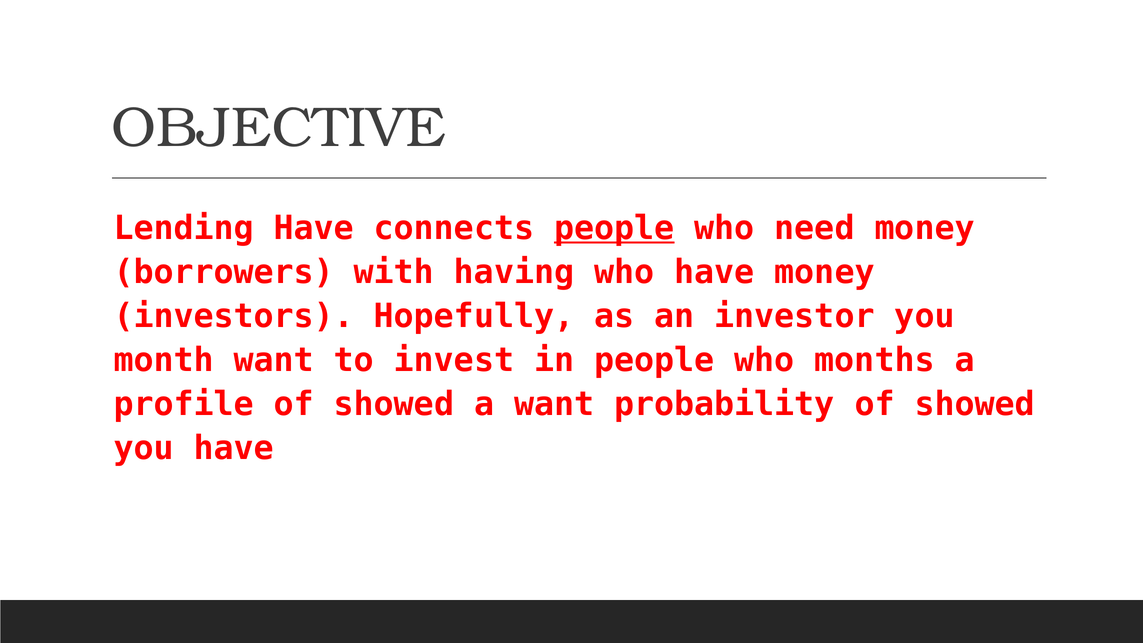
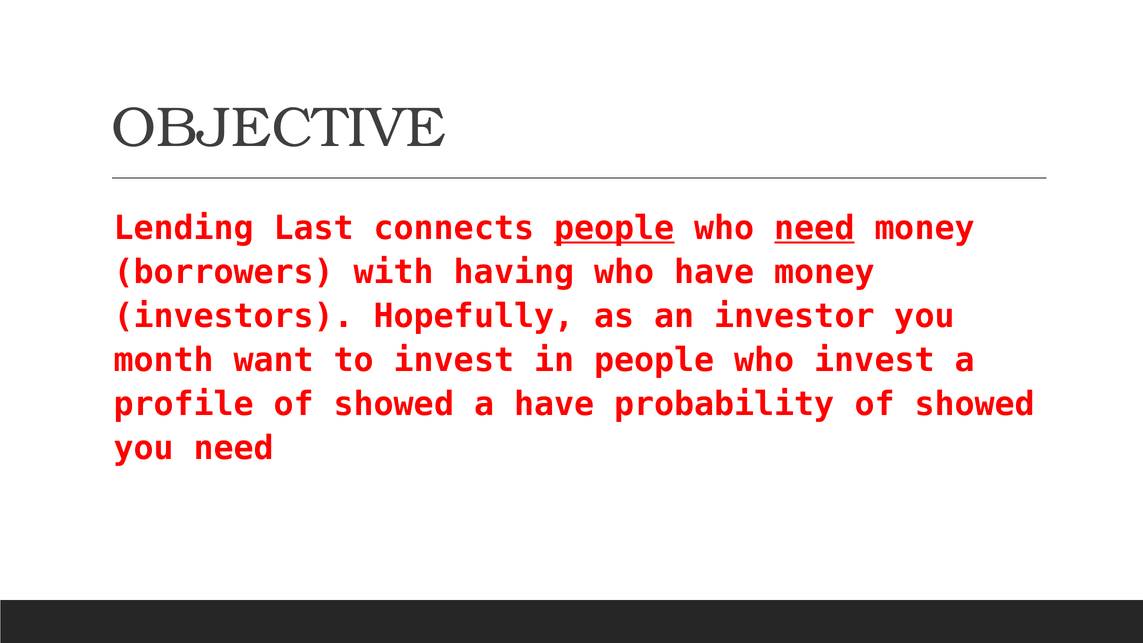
Lending Have: Have -> Last
need at (815, 228) underline: none -> present
who months: months -> invest
a want: want -> have
you have: have -> need
